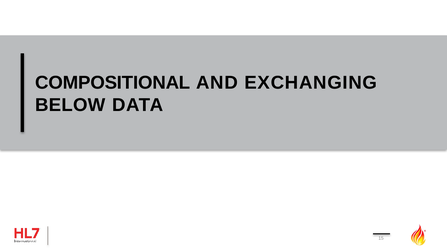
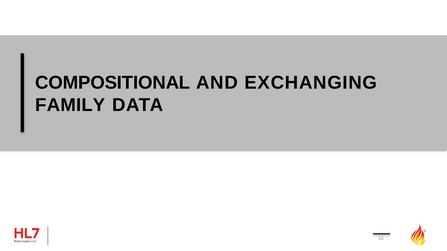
BELOW: BELOW -> FAMILY
